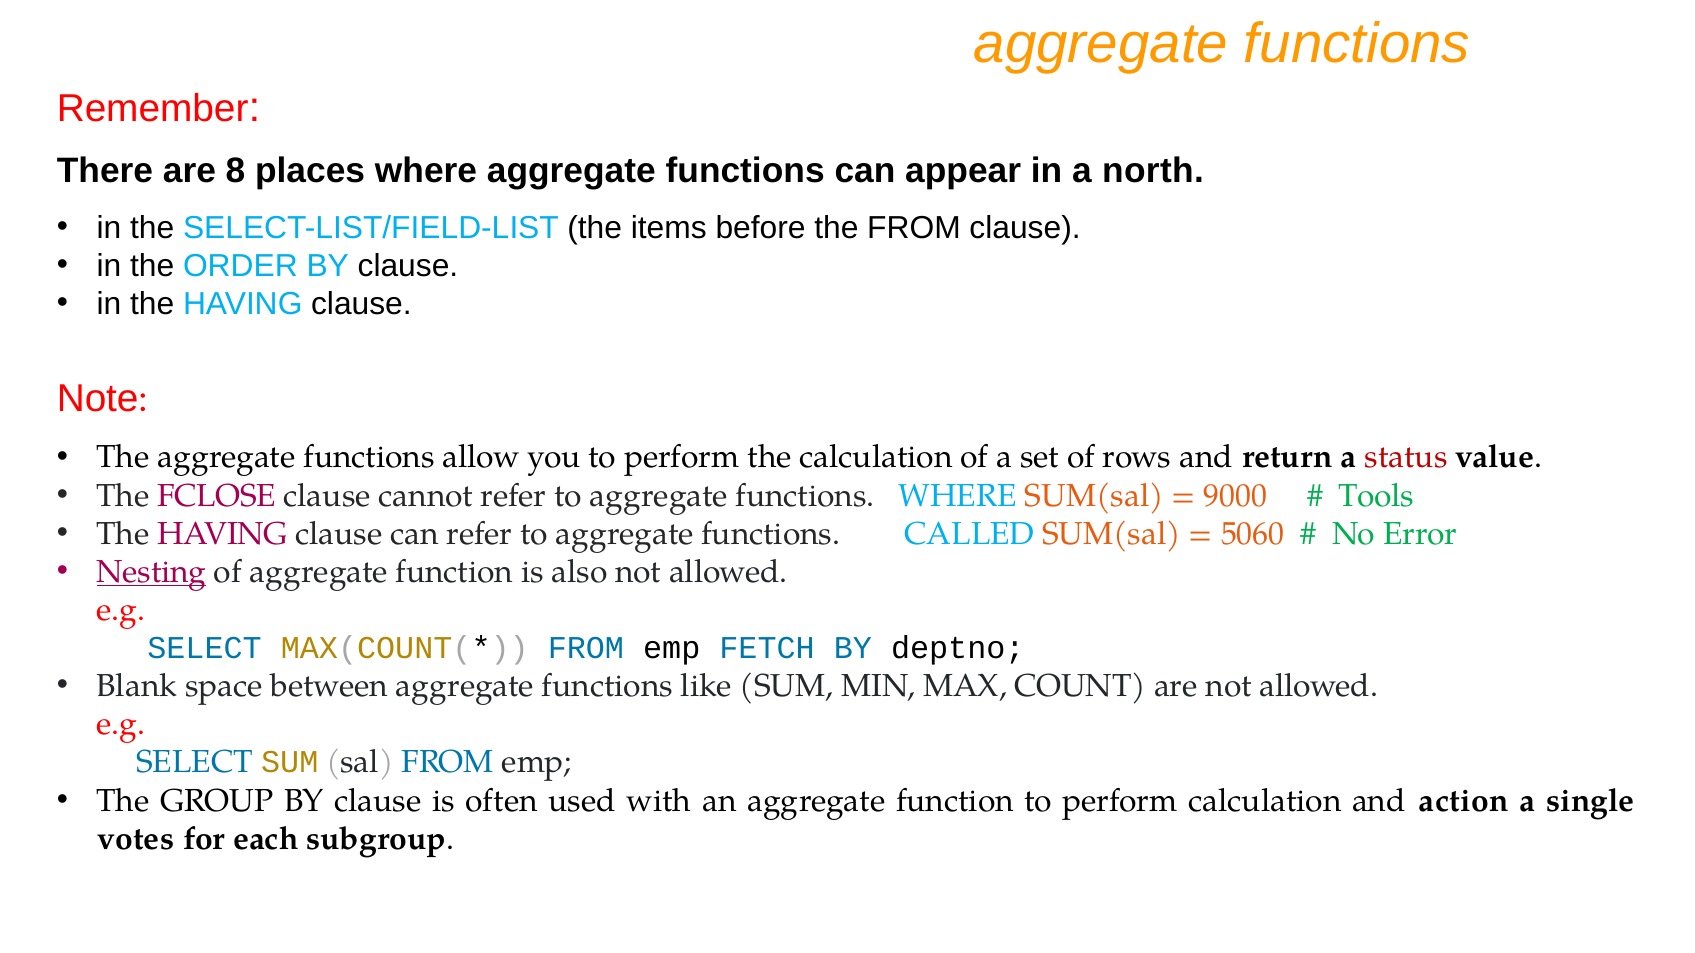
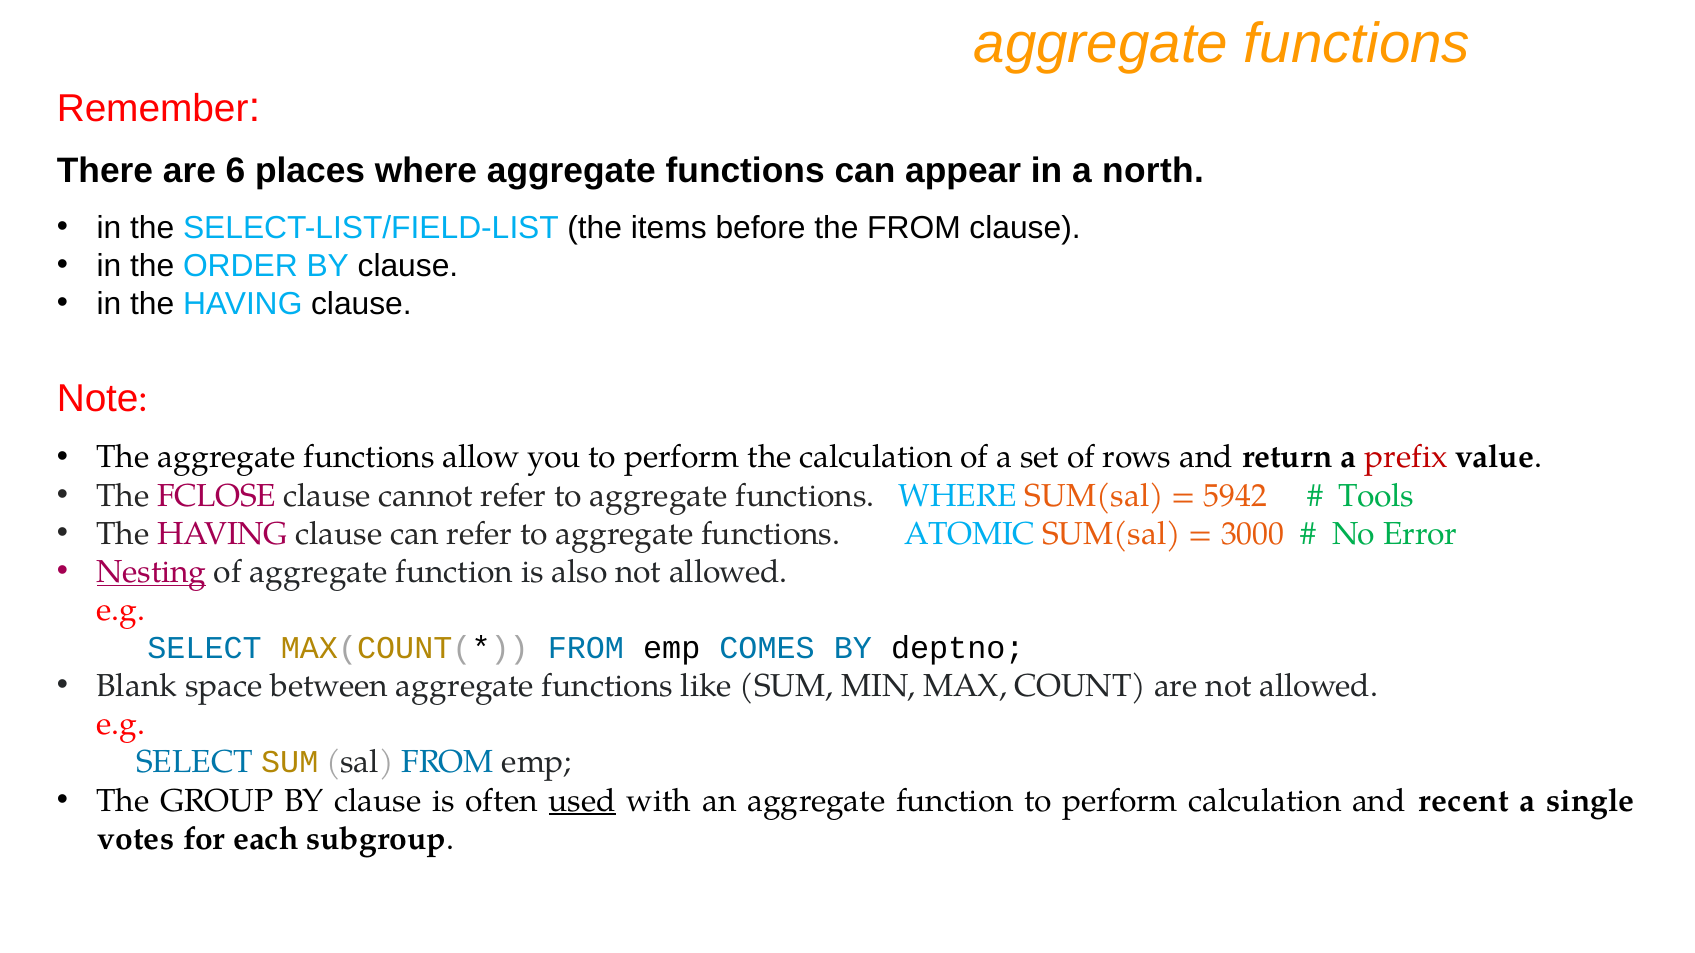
8: 8 -> 6
status: status -> prefix
9000: 9000 -> 5942
CALLED: CALLED -> ATOMIC
5060: 5060 -> 3000
FETCH: FETCH -> COMES
used underline: none -> present
action: action -> recent
